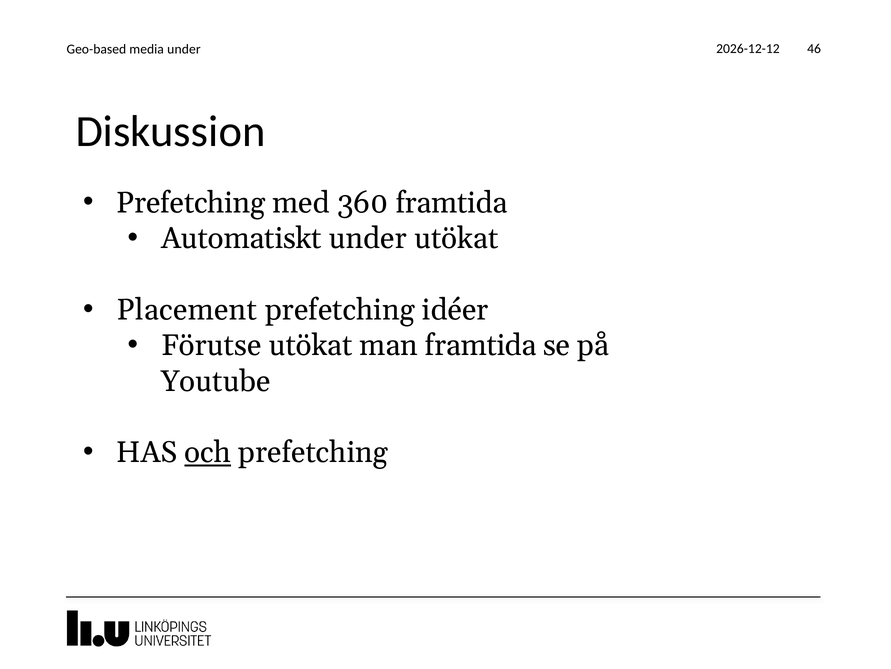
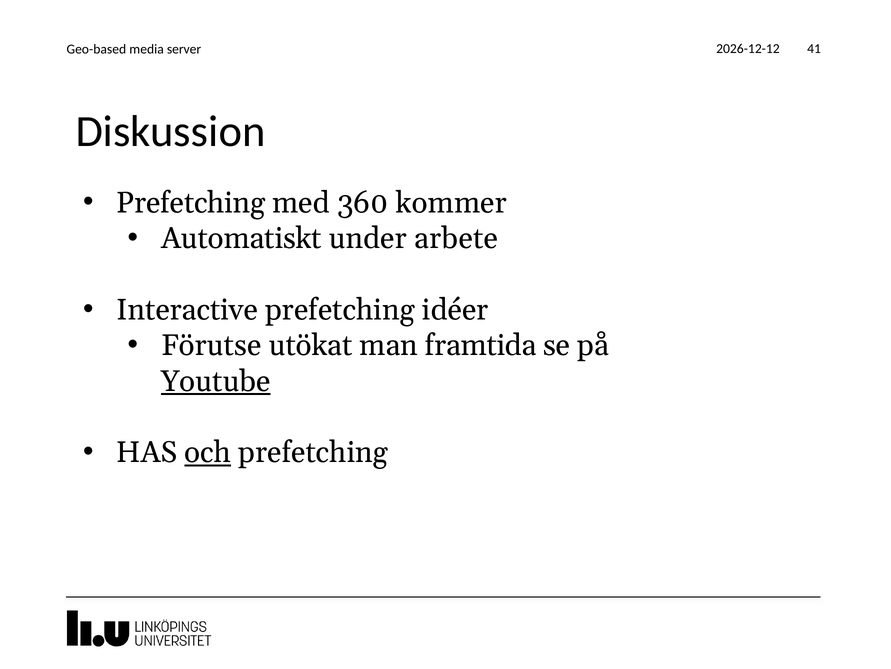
46: 46 -> 41
media under: under -> server
360 framtida: framtida -> kommer
under utökat: utökat -> arbete
Placement: Placement -> Interactive
Youtube underline: none -> present
